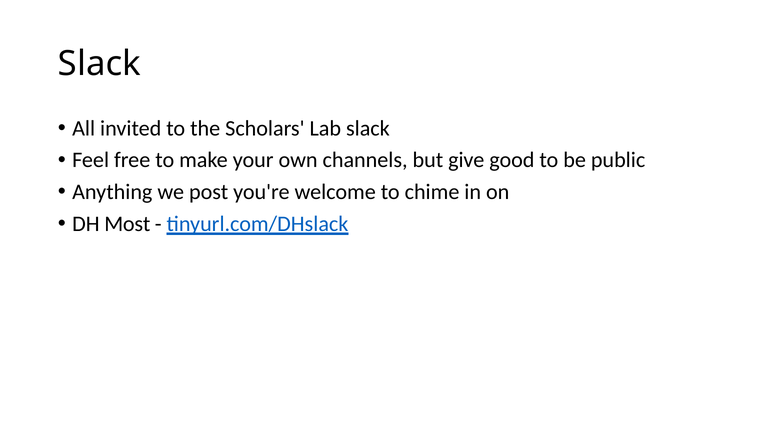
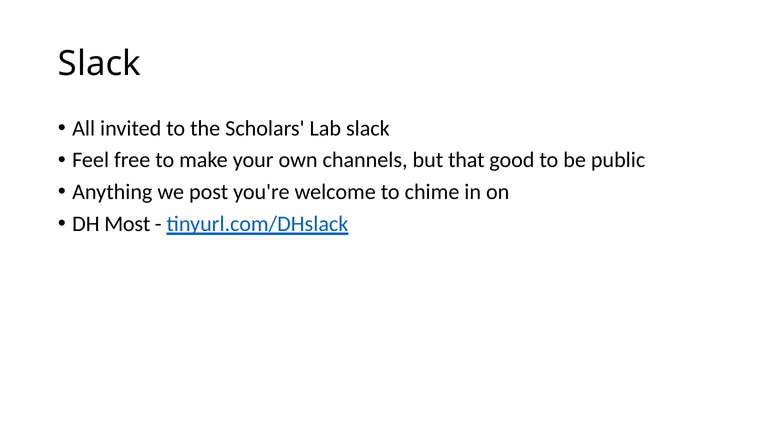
give: give -> that
